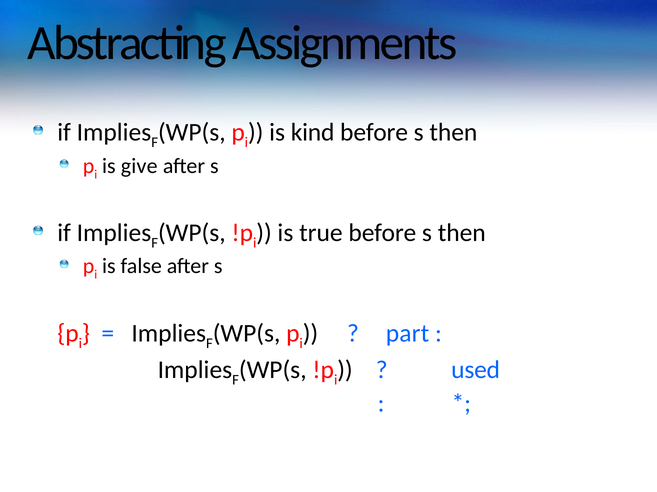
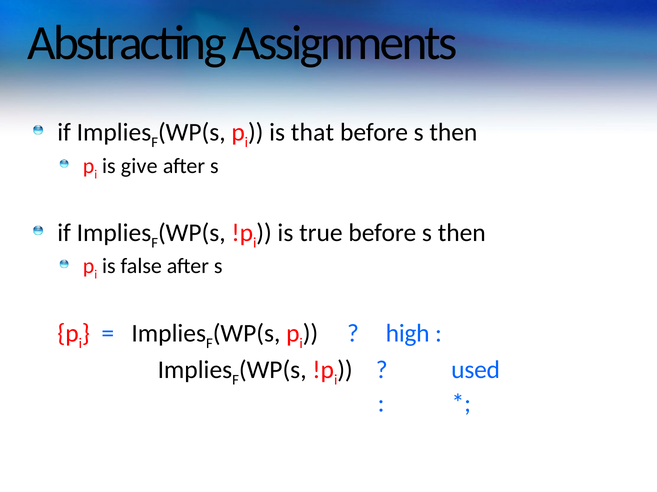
kind: kind -> that
part: part -> high
